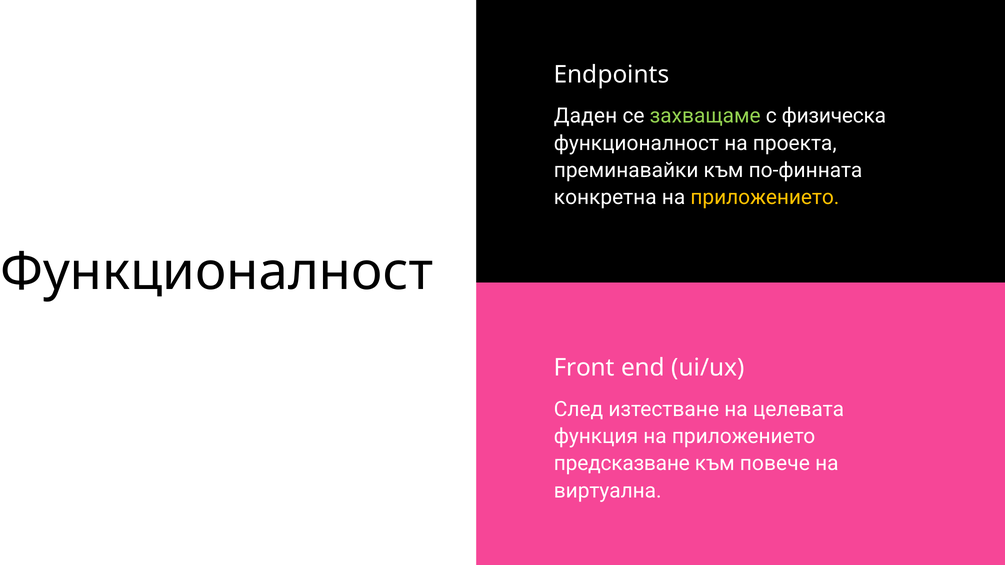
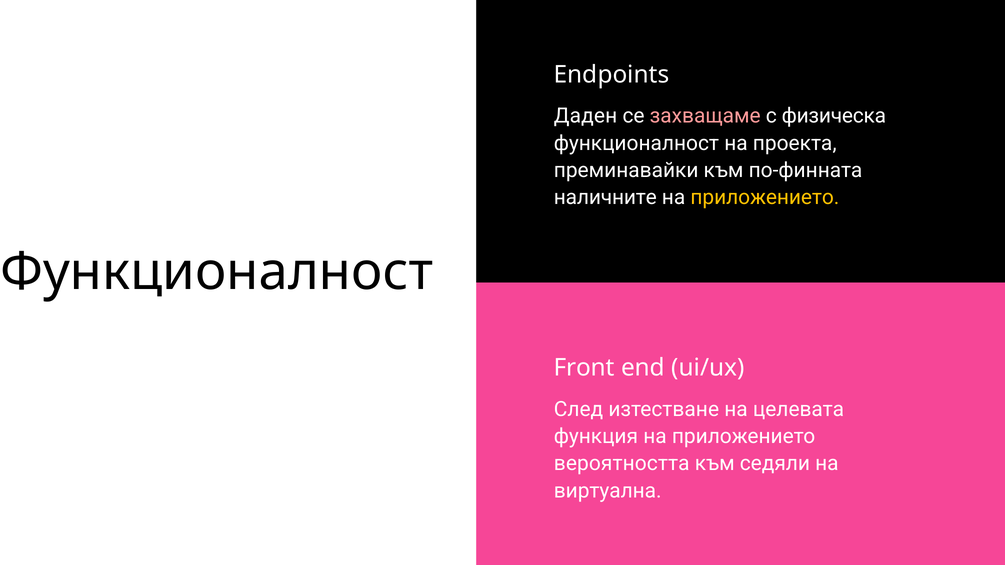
захващаме colour: light green -> pink
конкретна: конкретна -> наличните
предсказване: предсказване -> вероятността
повече: повече -> седяли
